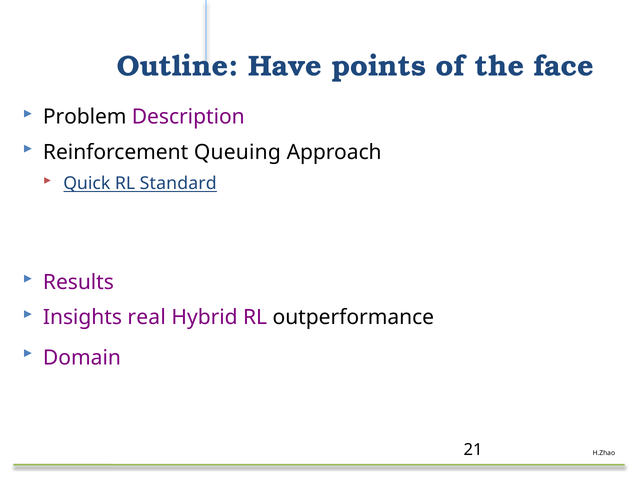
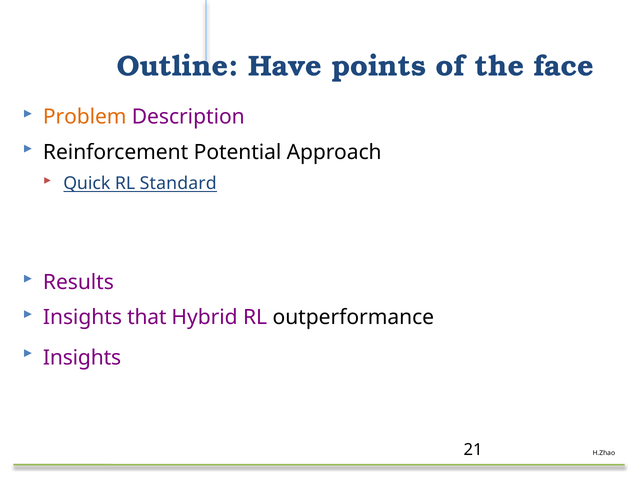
Problem colour: black -> orange
Queuing: Queuing -> Potential
real: real -> that
Domain at (82, 358): Domain -> Insights
